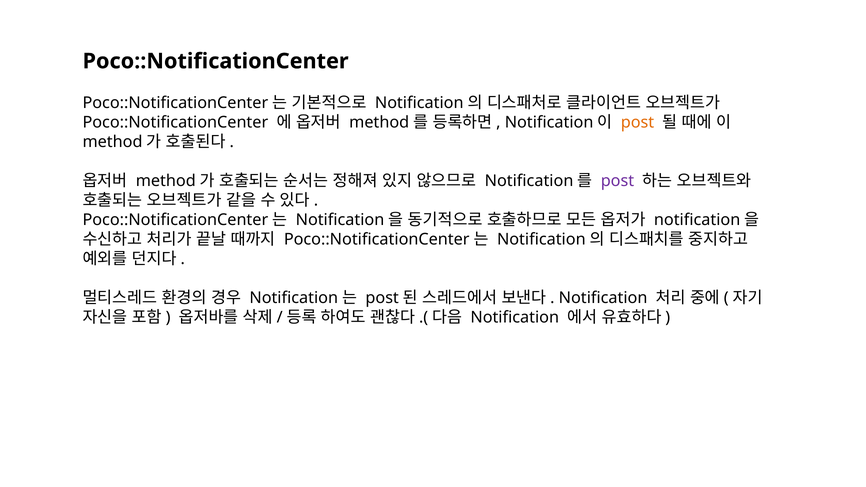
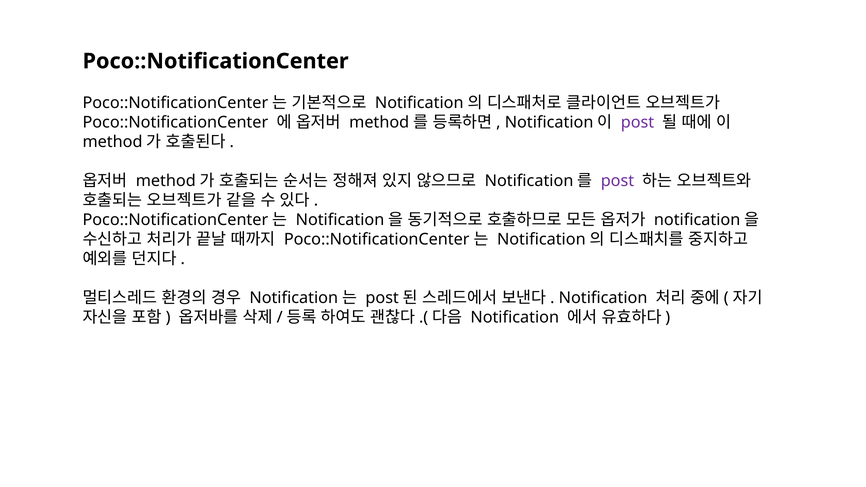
post at (637, 123) colour: orange -> purple
